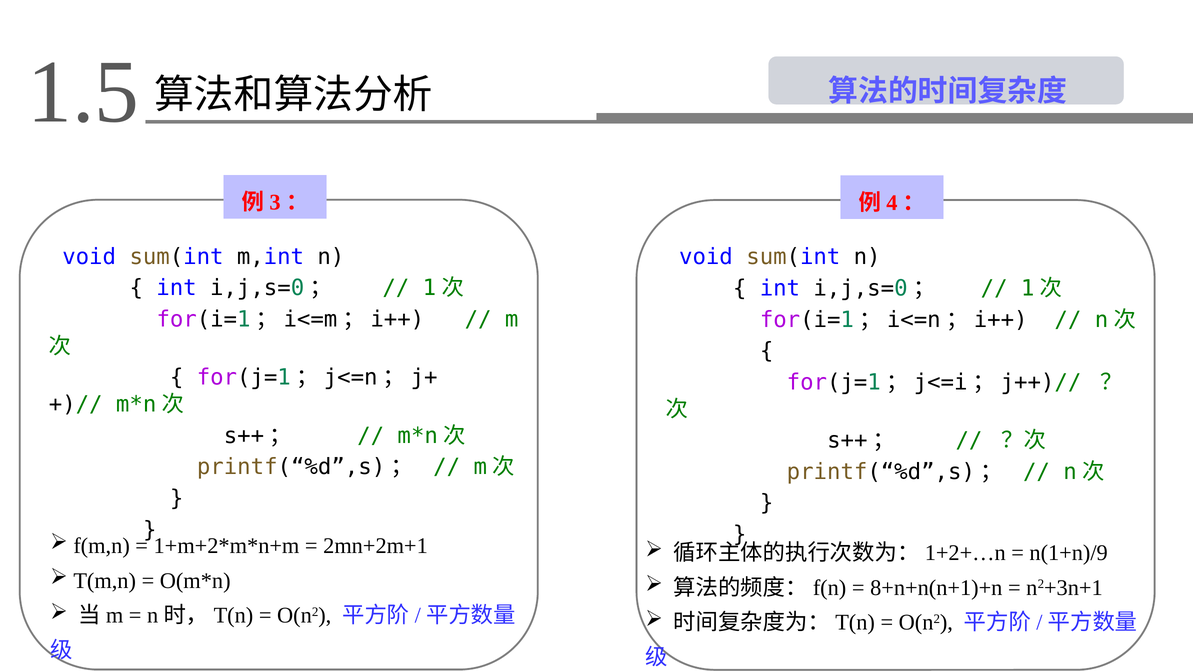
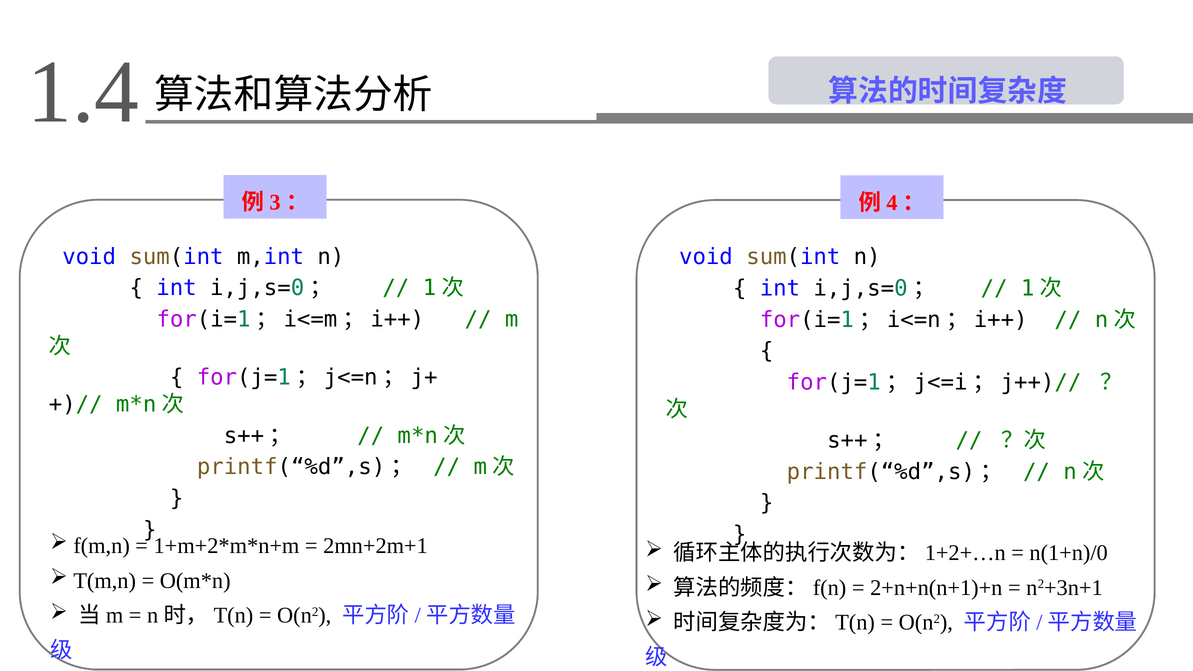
1.5: 1.5 -> 1.4
n(1+n)/9: n(1+n)/9 -> n(1+n)/0
8+n+n(n+1)+n: 8+n+n(n+1)+n -> 2+n+n(n+1)+n
